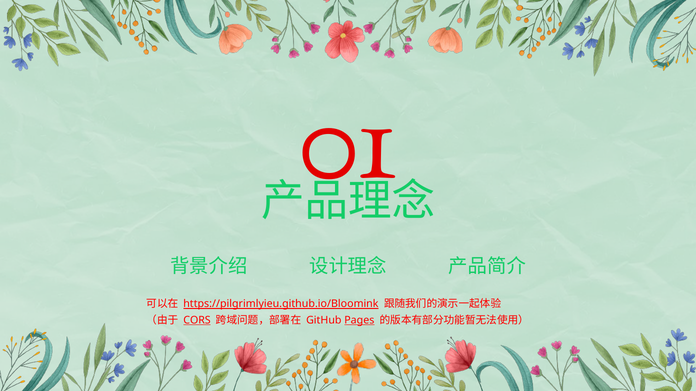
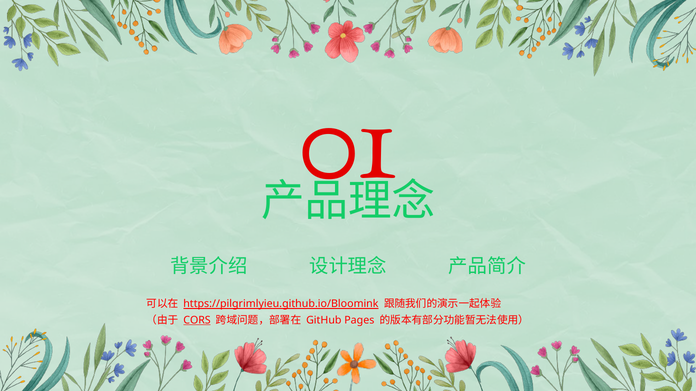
Pages underline: present -> none
